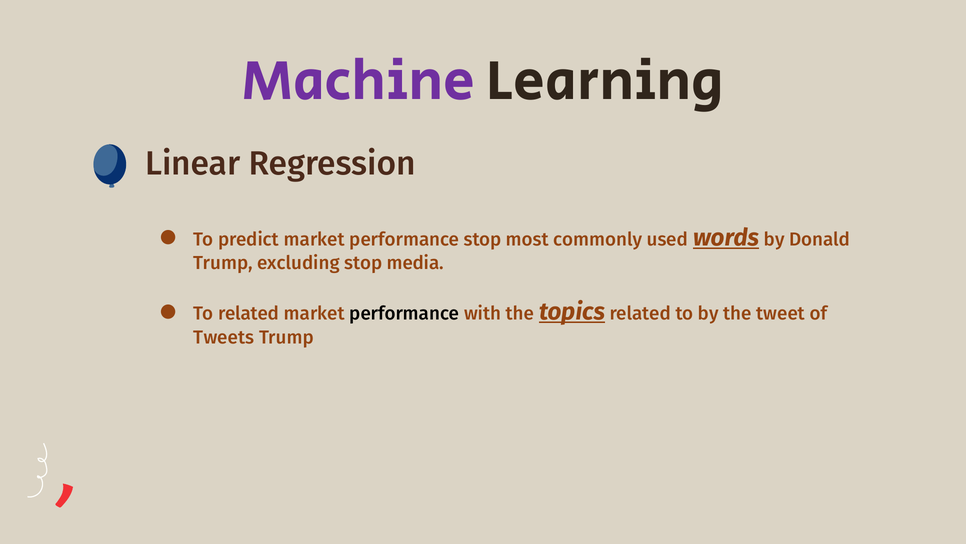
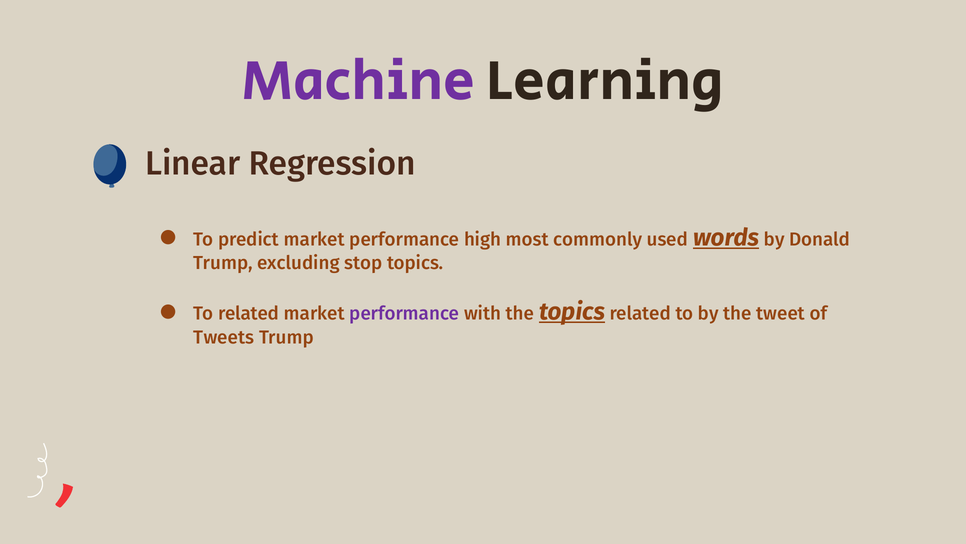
performance stop: stop -> high
stop media: media -> topics
performance at (404, 313) colour: black -> purple
